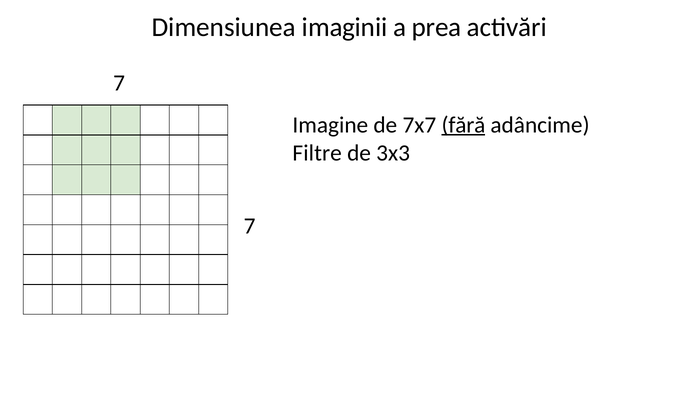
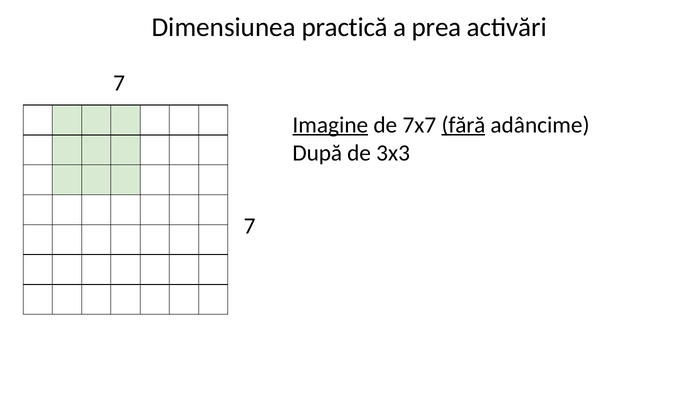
imaginii: imaginii -> practică
Imagine underline: none -> present
Filtre: Filtre -> După
